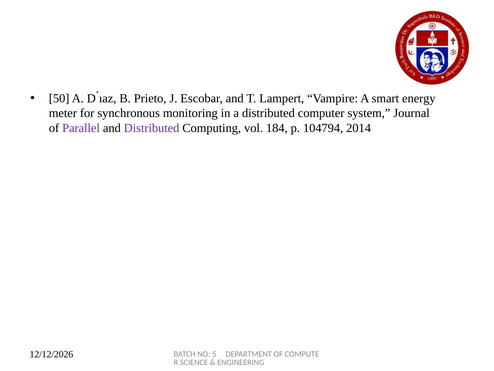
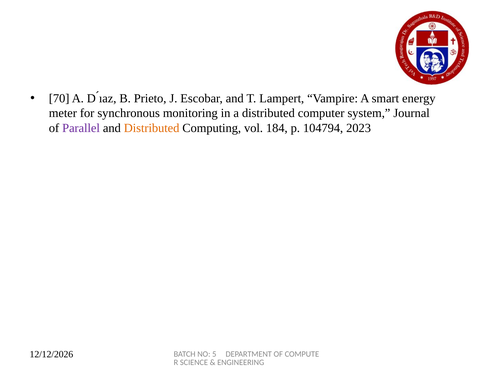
50: 50 -> 70
Distributed at (152, 128) colour: purple -> orange
2014: 2014 -> 2023
